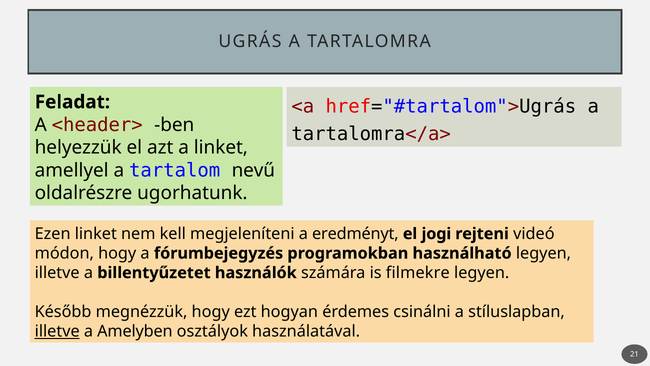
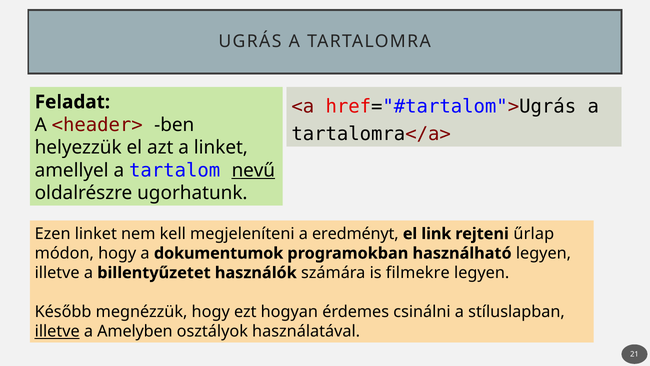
nevű underline: none -> present
jogi: jogi -> link
videó: videó -> űrlap
fórumbejegyzés: fórumbejegyzés -> dokumentumok
